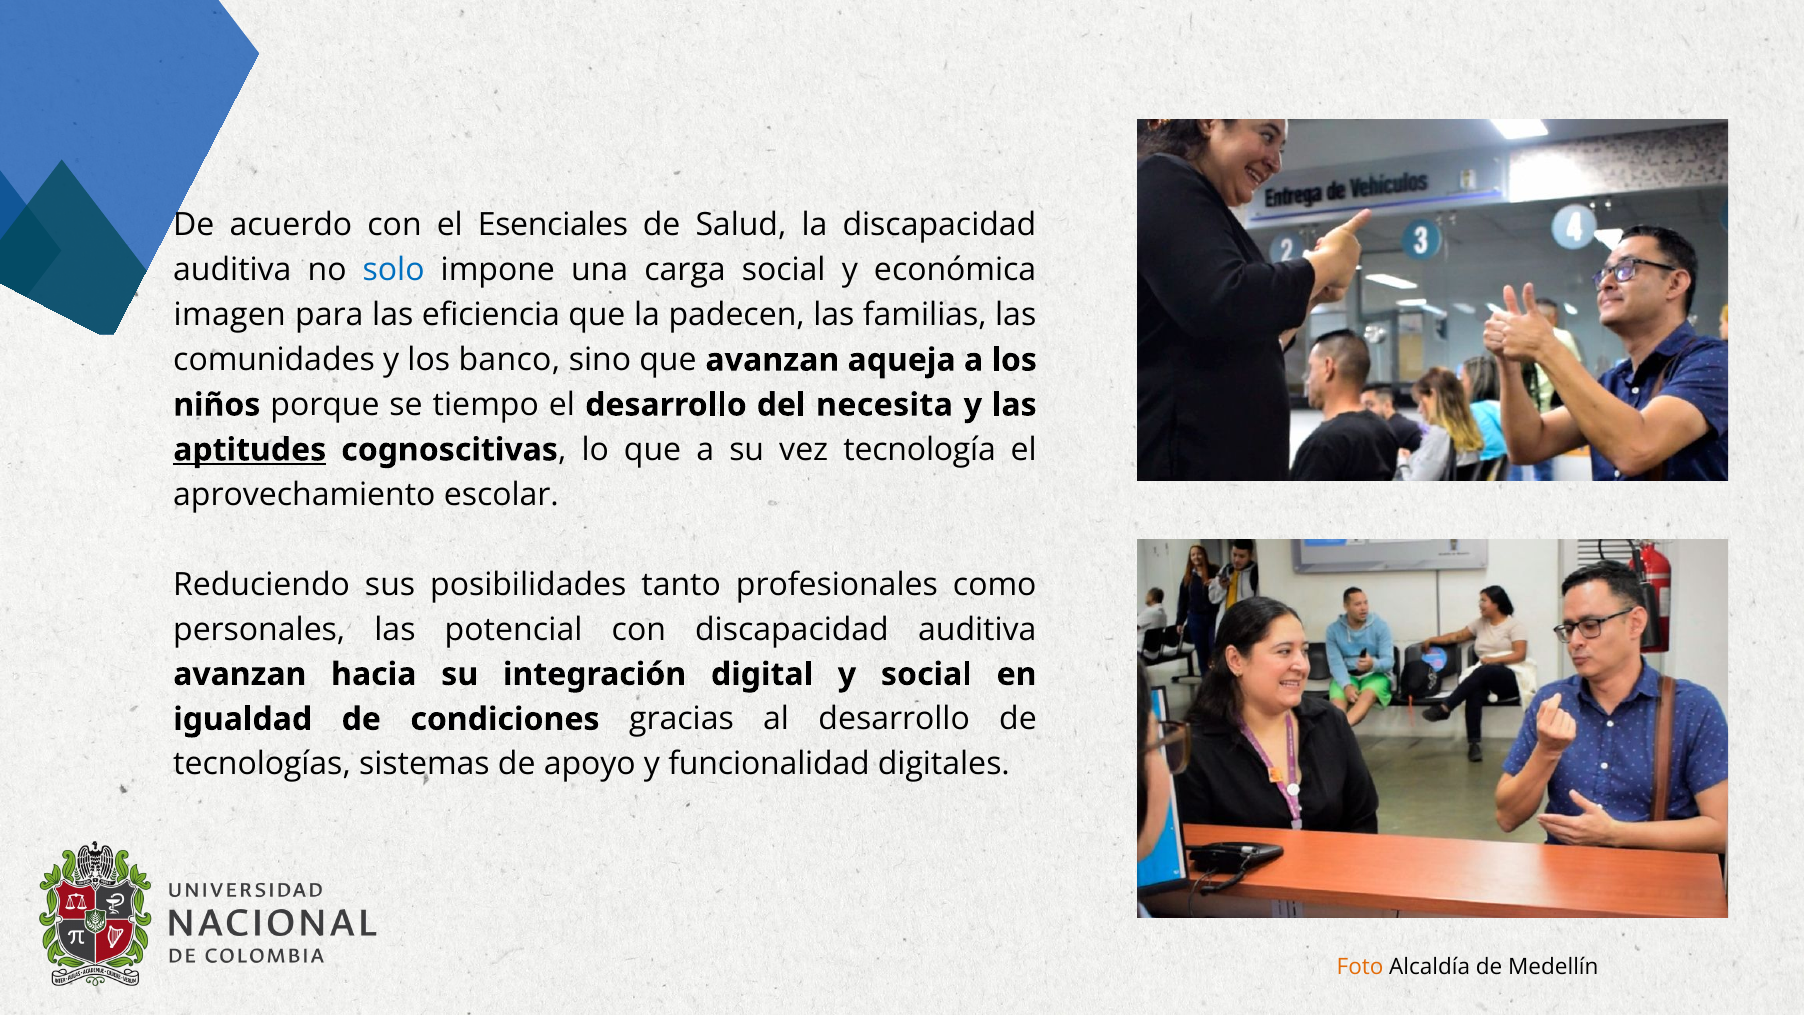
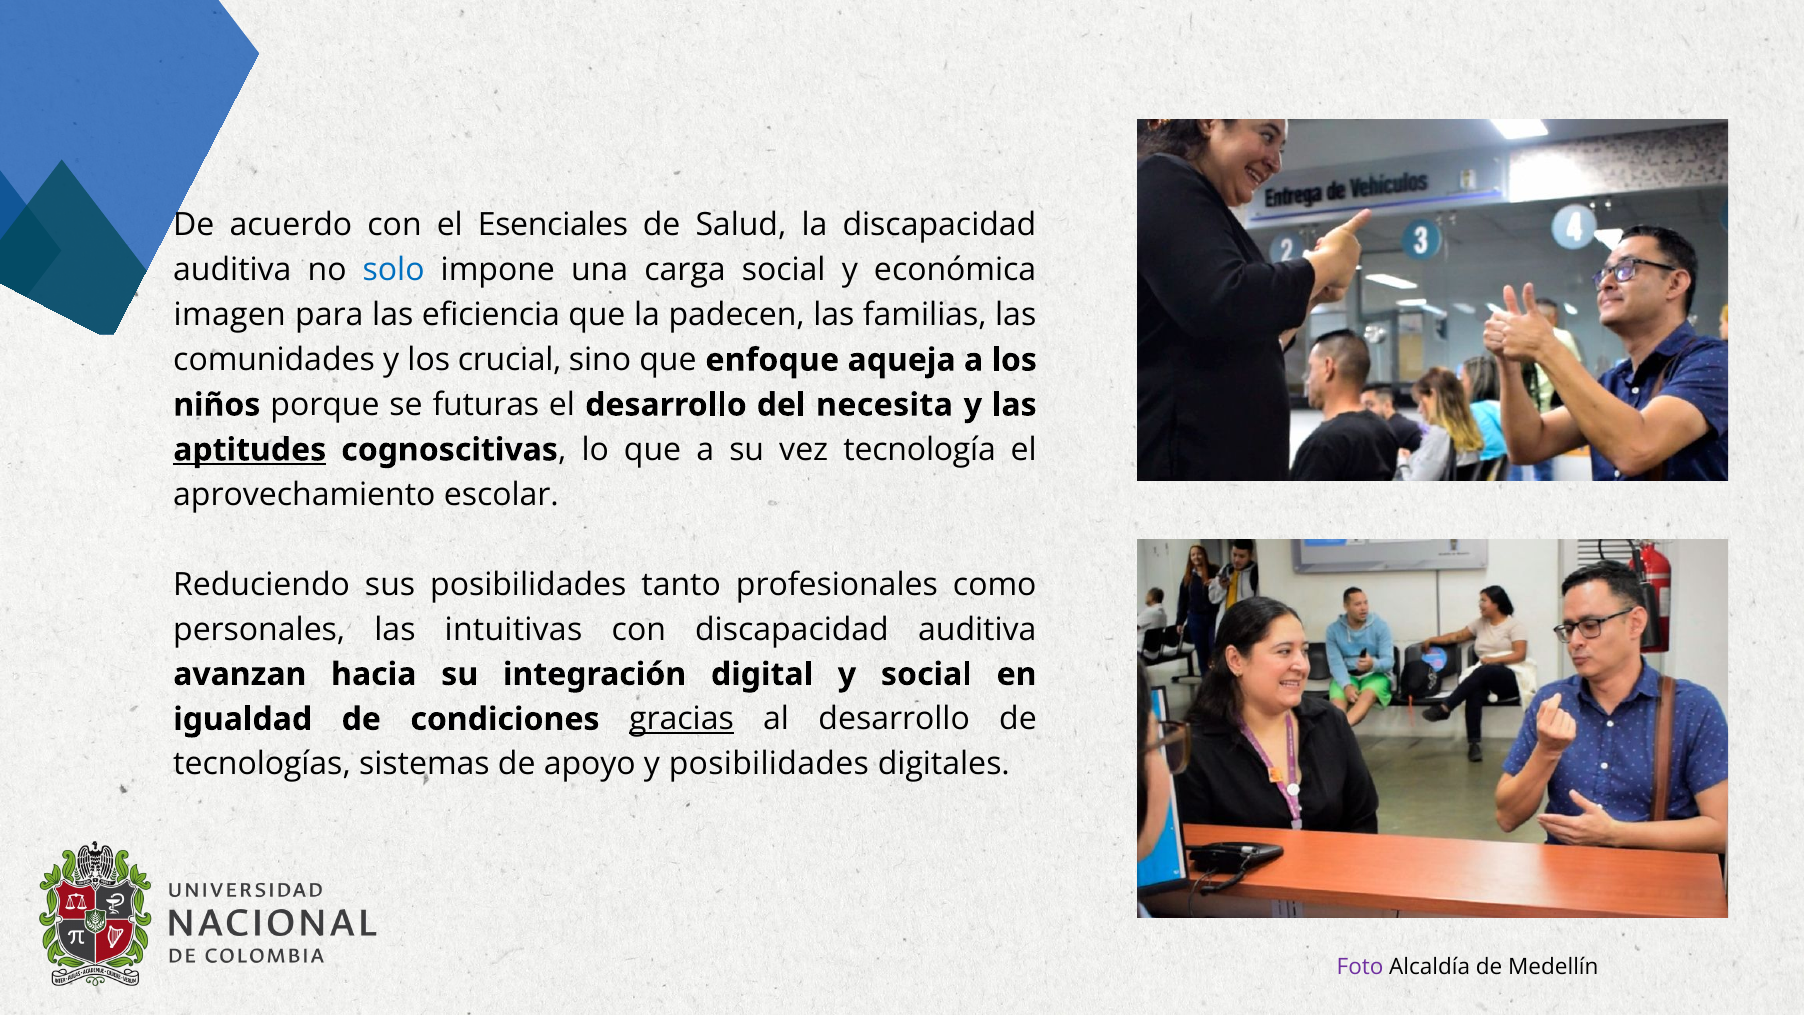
banco: banco -> crucial
que avanzan: avanzan -> enfoque
tiempo: tiempo -> futuras
potencial: potencial -> intuitivas
gracias underline: none -> present
y funcionalidad: funcionalidad -> posibilidades
Foto colour: orange -> purple
